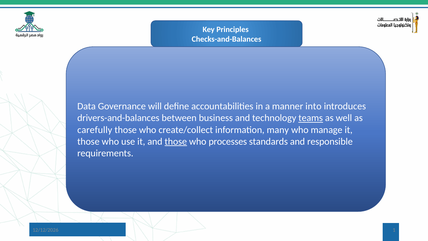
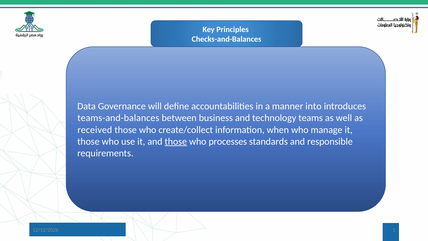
drivers-and-balances: drivers-and-balances -> teams-and-balances
teams underline: present -> none
carefully: carefully -> received
many: many -> when
